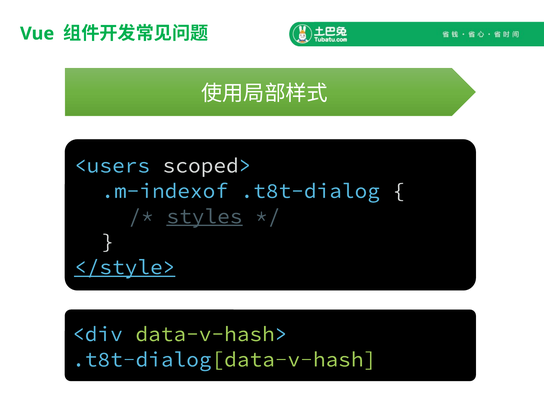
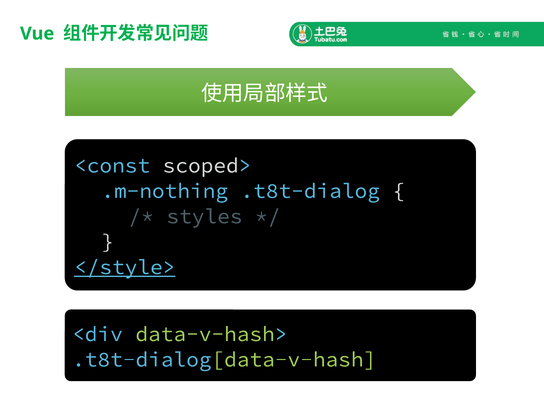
<users: <users -> <const
.m-indexof: .m-indexof -> .m-nothing
styles underline: present -> none
